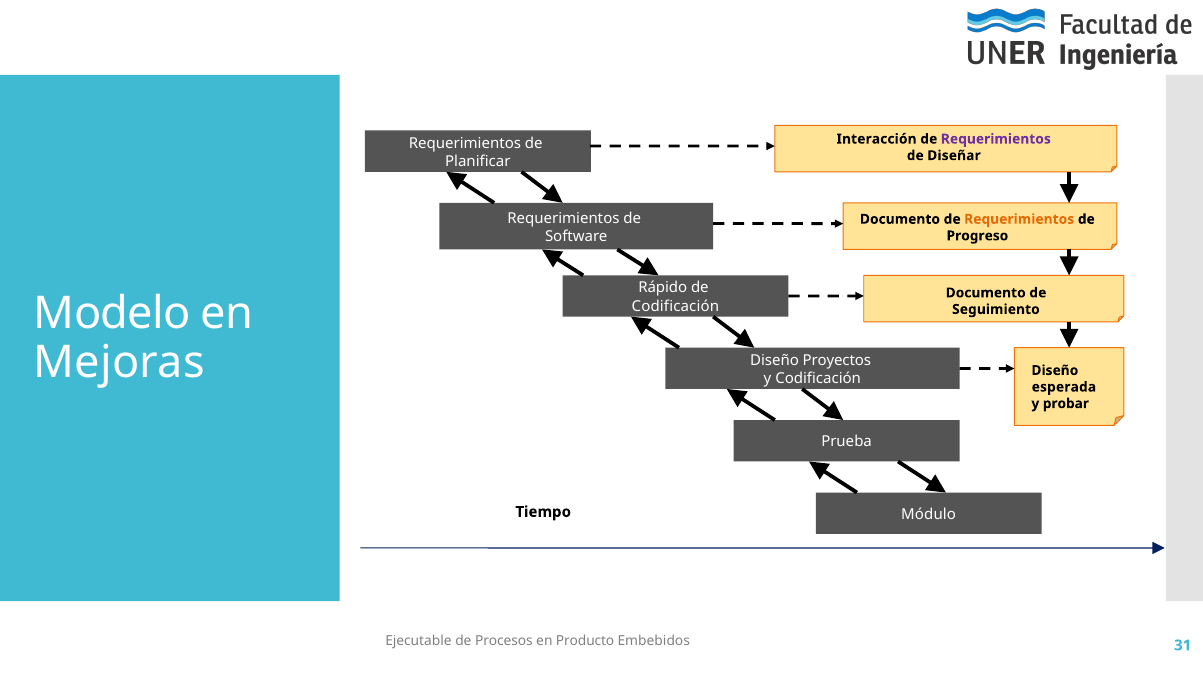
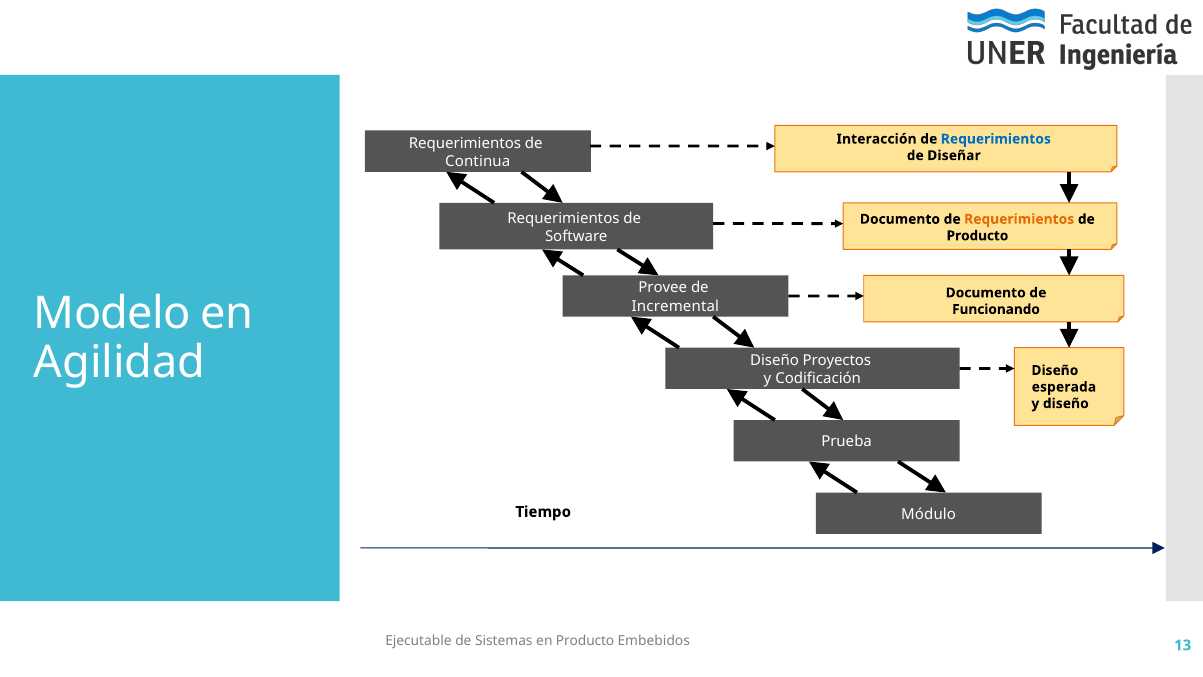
Requerimientos at (996, 139) colour: purple -> blue
Planificar: Planificar -> Continua
Progreso at (977, 236): Progreso -> Producto
Rápido: Rápido -> Provee
Codificación at (675, 306): Codificación -> Incremental
Seguimiento: Seguimiento -> Funcionando
Mejoras: Mejoras -> Agilidad
y probar: probar -> diseño
Procesos: Procesos -> Sistemas
31: 31 -> 13
